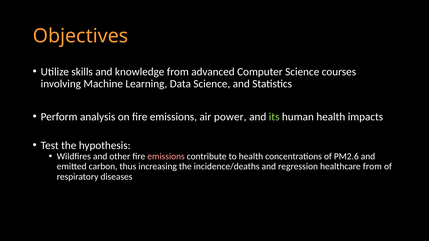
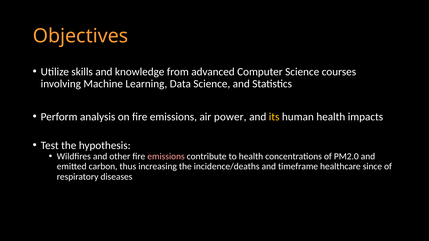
its colour: light green -> yellow
PM2.6: PM2.6 -> PM2.0
regression: regression -> timeframe
healthcare from: from -> since
